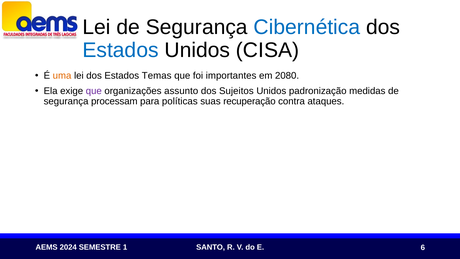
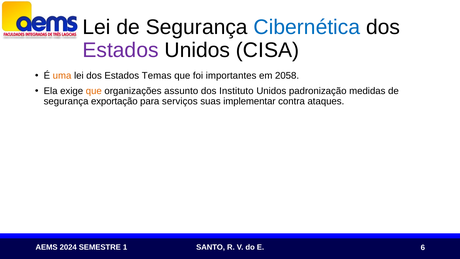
Estados at (121, 50) colour: blue -> purple
2080: 2080 -> 2058
que at (94, 91) colour: purple -> orange
Sujeitos: Sujeitos -> Instituto
processam: processam -> exportação
políticas: políticas -> serviços
recuperação: recuperação -> implementar
